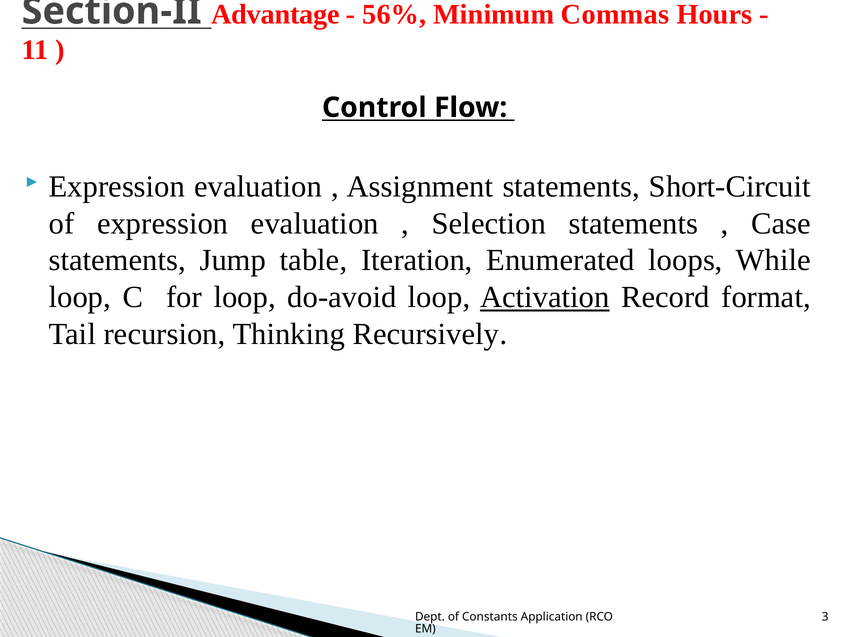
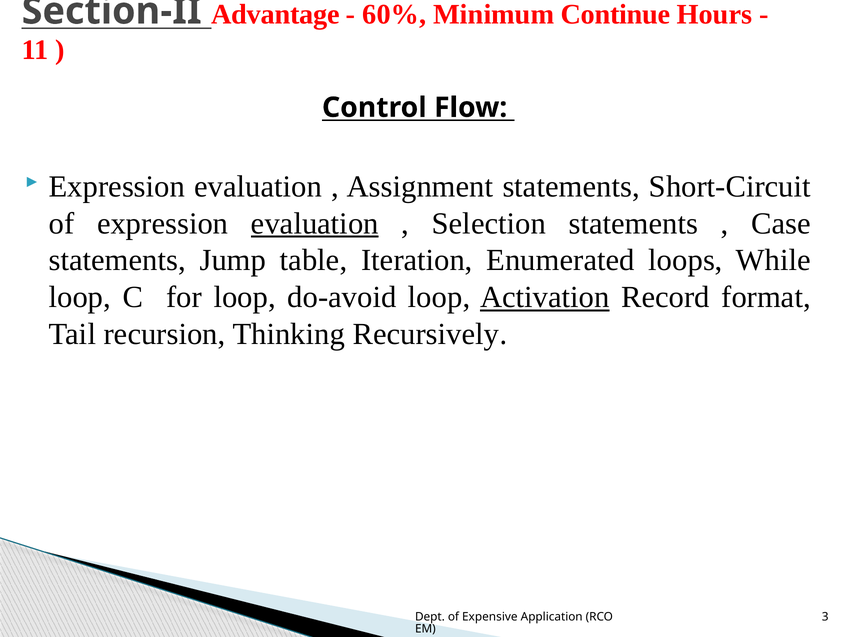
56%: 56% -> 60%
Commas: Commas -> Continue
evaluation at (315, 223) underline: none -> present
Constants: Constants -> Expensive
